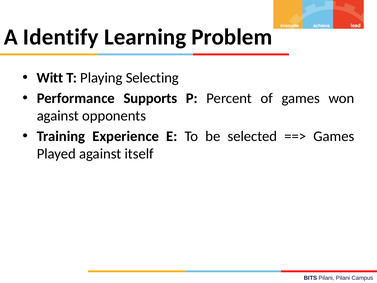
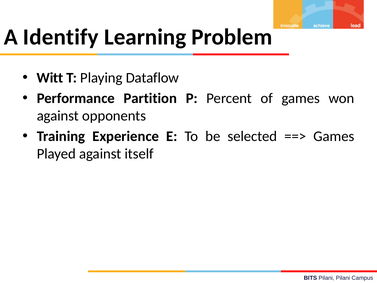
Selecting: Selecting -> Dataflow
Supports: Supports -> Partition
